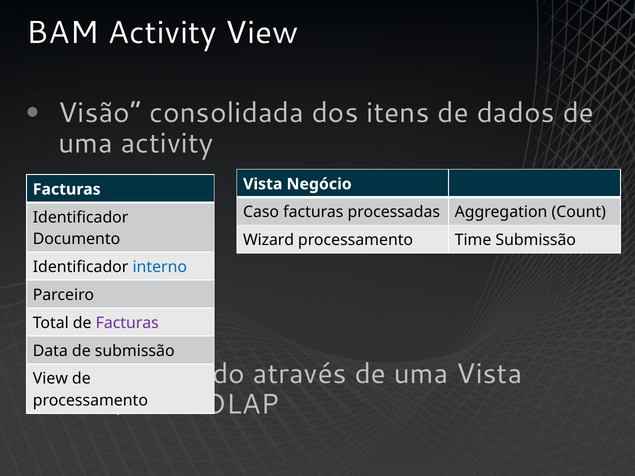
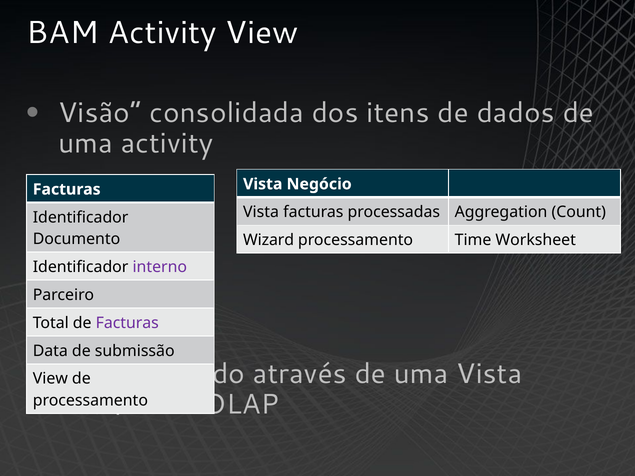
Caso at (261, 212): Caso -> Vista
Time Submissão: Submissão -> Worksheet
interno colour: blue -> purple
